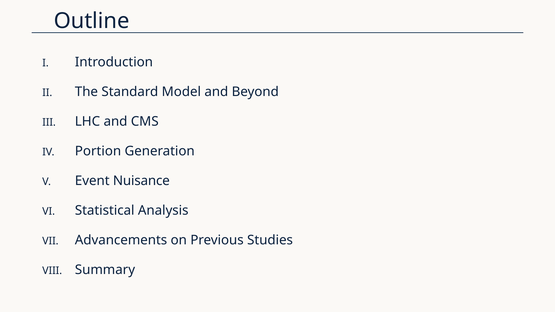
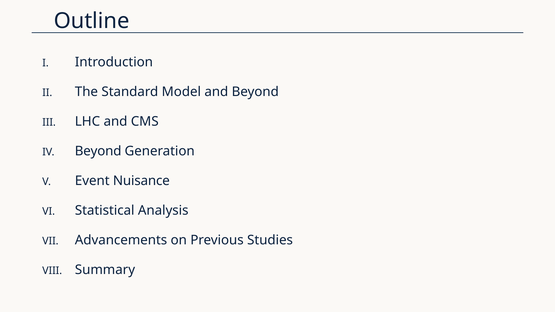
Portion at (98, 151): Portion -> Beyond
